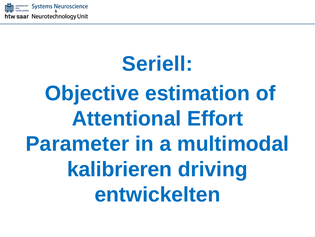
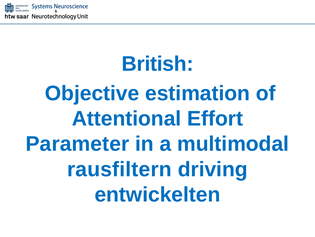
Seriell: Seriell -> British
kalibrieren: kalibrieren -> rausfiltern
